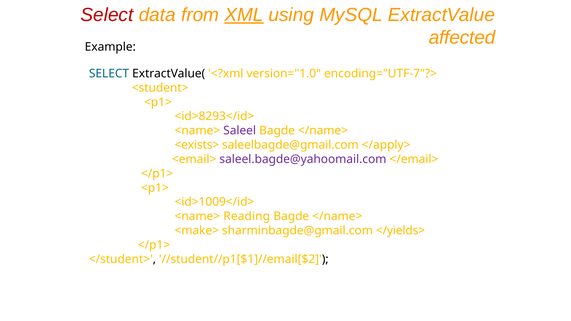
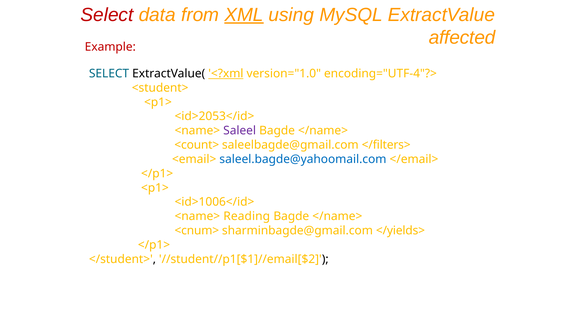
Example colour: black -> red
<?xml underline: none -> present
encoding="UTF-7"?>: encoding="UTF-7"?> -> encoding="UTF-4"?>
<id>8293</id>: <id>8293</id> -> <id>2053</id>
<exists>: <exists> -> <count>
</apply>: </apply> -> </filters>
saleel.bagde@yahoomail.com colour: purple -> blue
<id>1009</id>: <id>1009</id> -> <id>1006</id>
<make>: <make> -> <cnum>
